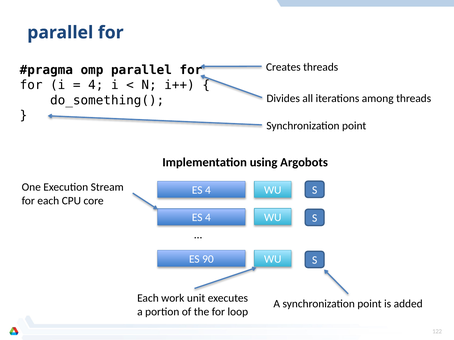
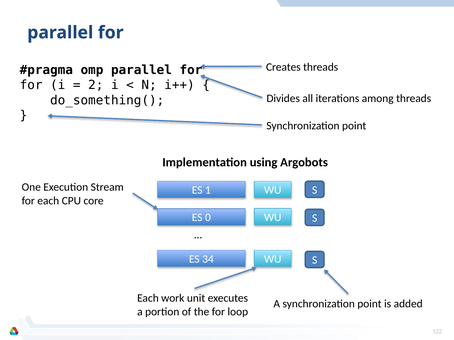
4 at (96, 85): 4 -> 2
4 at (208, 190): 4 -> 1
4 at (208, 218): 4 -> 0
90: 90 -> 34
